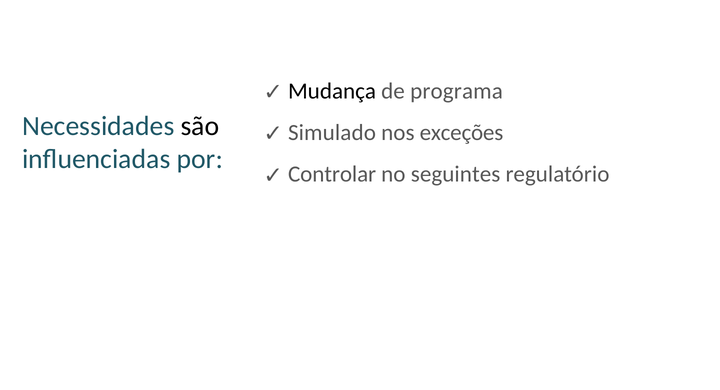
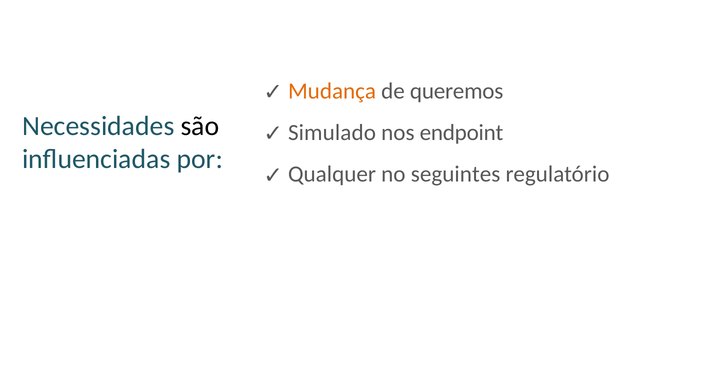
Mudança colour: black -> orange
programa: programa -> queremos
exceções: exceções -> endpoint
Controlar: Controlar -> Qualquer
